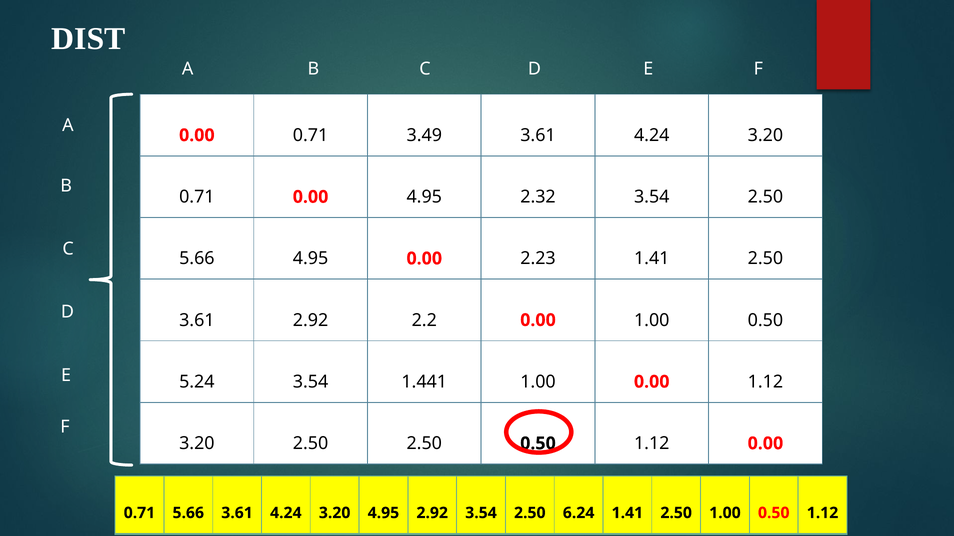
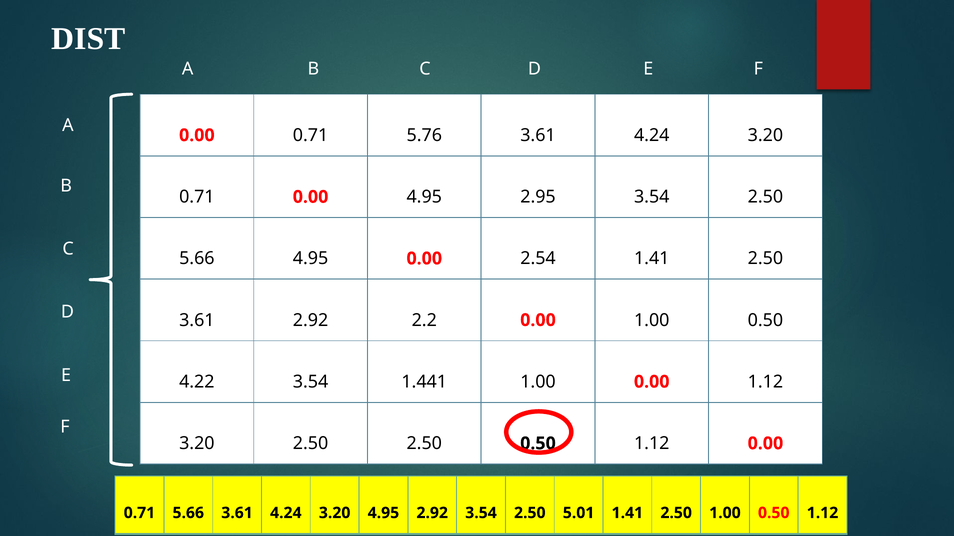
3.49: 3.49 -> 5.76
2.32: 2.32 -> 2.95
2.23: 2.23 -> 2.54
5.24: 5.24 -> 4.22
6.24: 6.24 -> 5.01
